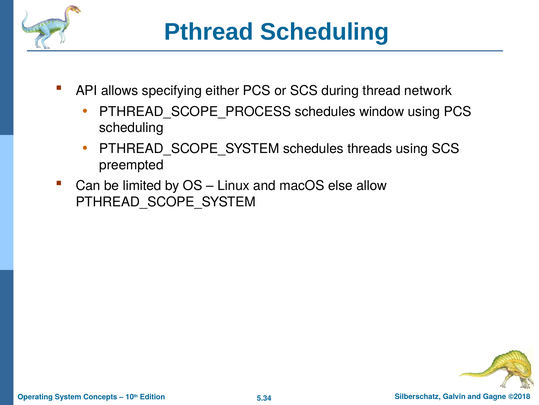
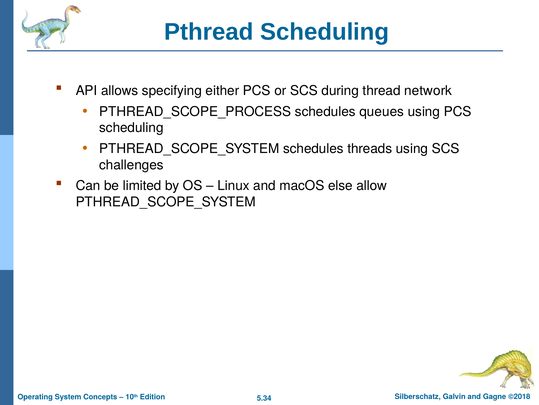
window: window -> queues
preempted: preempted -> challenges
